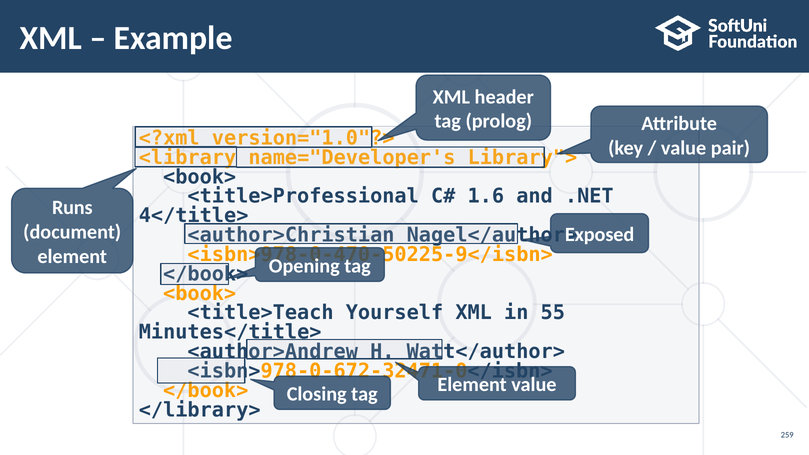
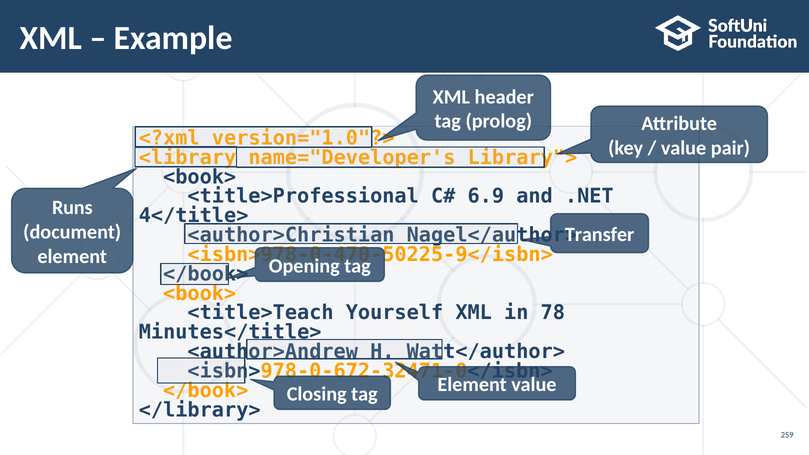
1.6: 1.6 -> 6.9
Exposed: Exposed -> Transfer
55: 55 -> 78
